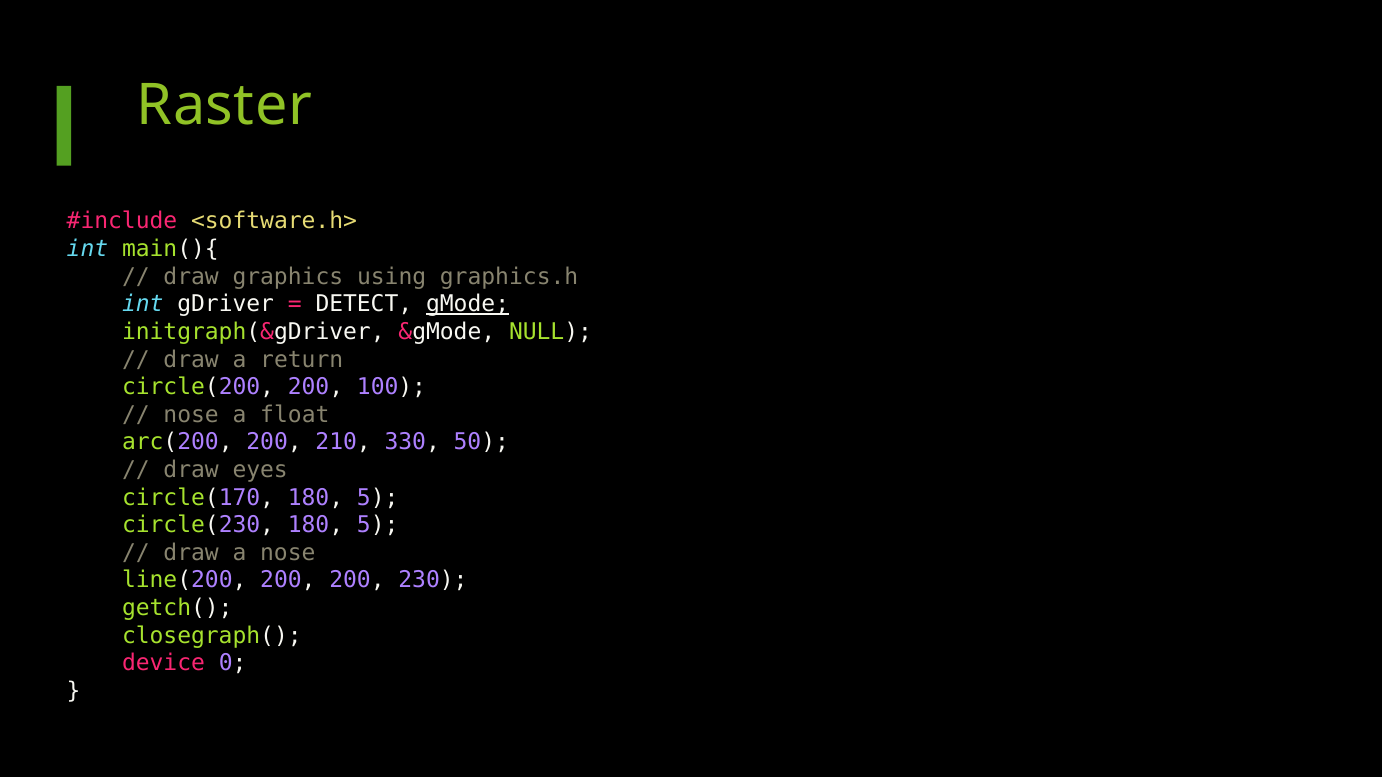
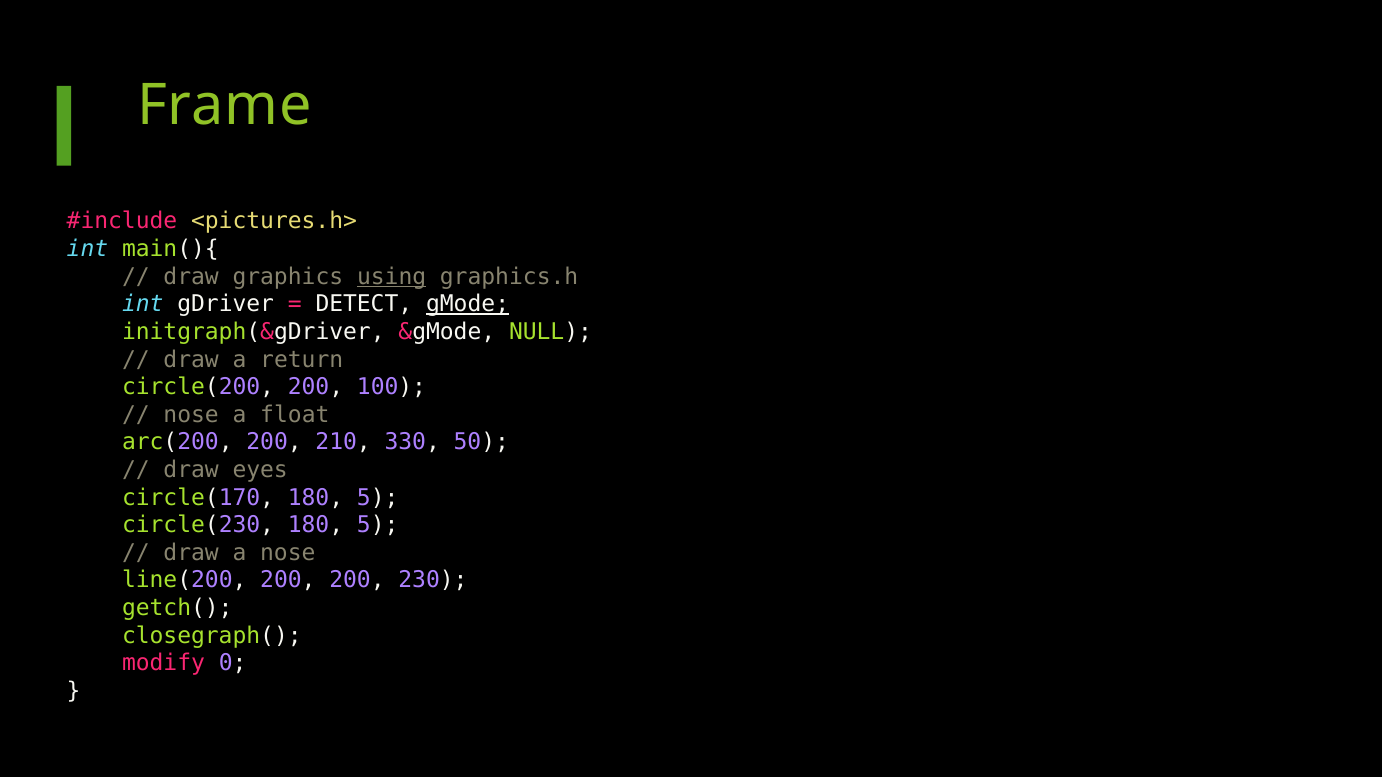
Raster: Raster -> Frame
<software.h>: <software.h> -> <pictures.h>
using underline: none -> present
device: device -> modify
